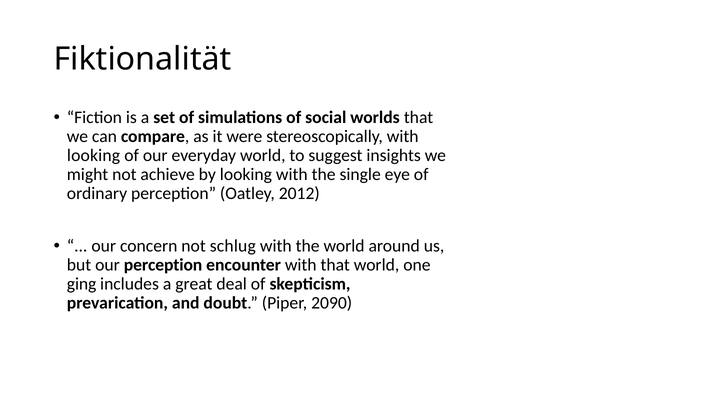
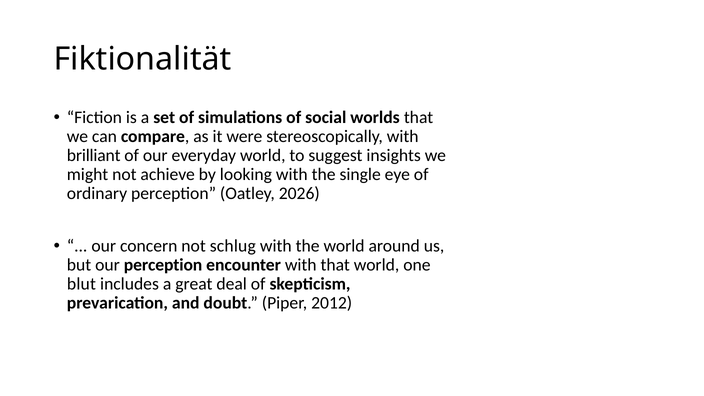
looking at (94, 155): looking -> brilliant
2012: 2012 -> 2026
ging: ging -> blut
2090: 2090 -> 2012
